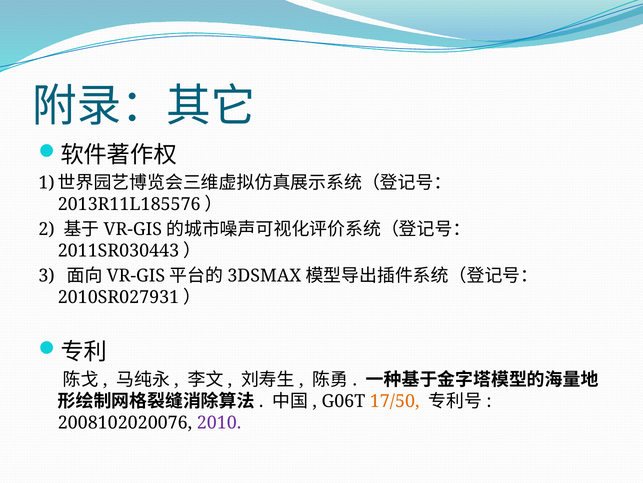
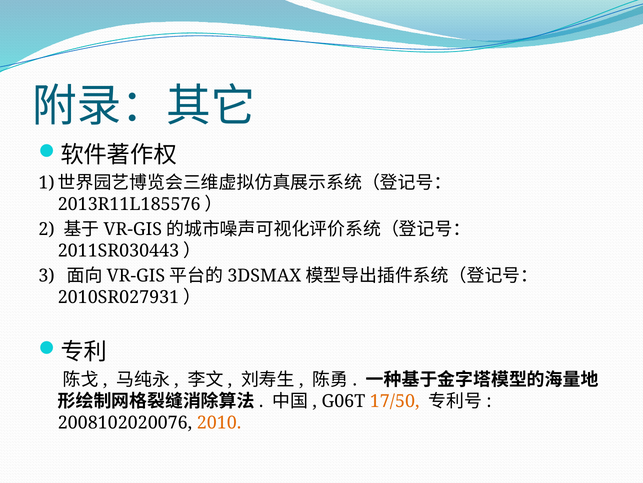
2010 colour: purple -> orange
